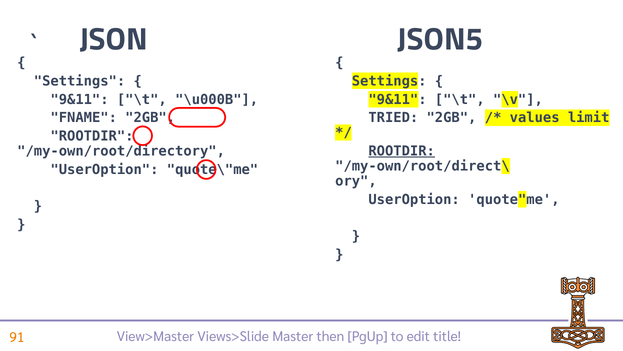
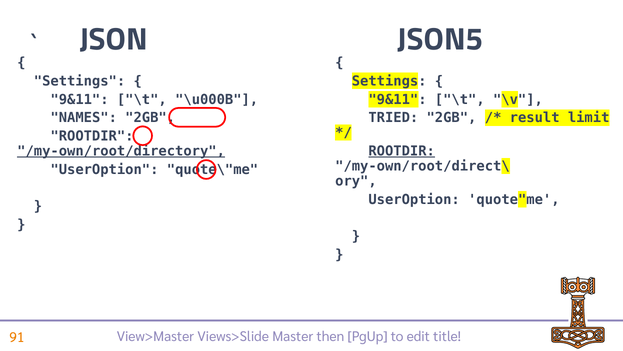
FNAME: FNAME -> NAMES
values: values -> result
/my-own/root/directory underline: none -> present
